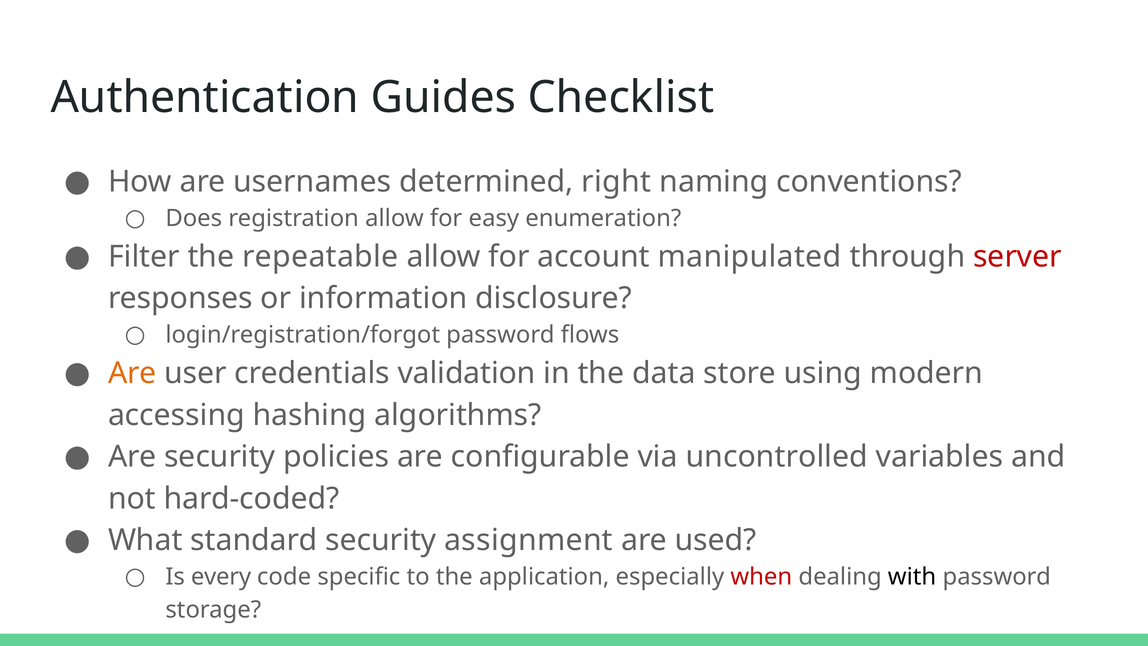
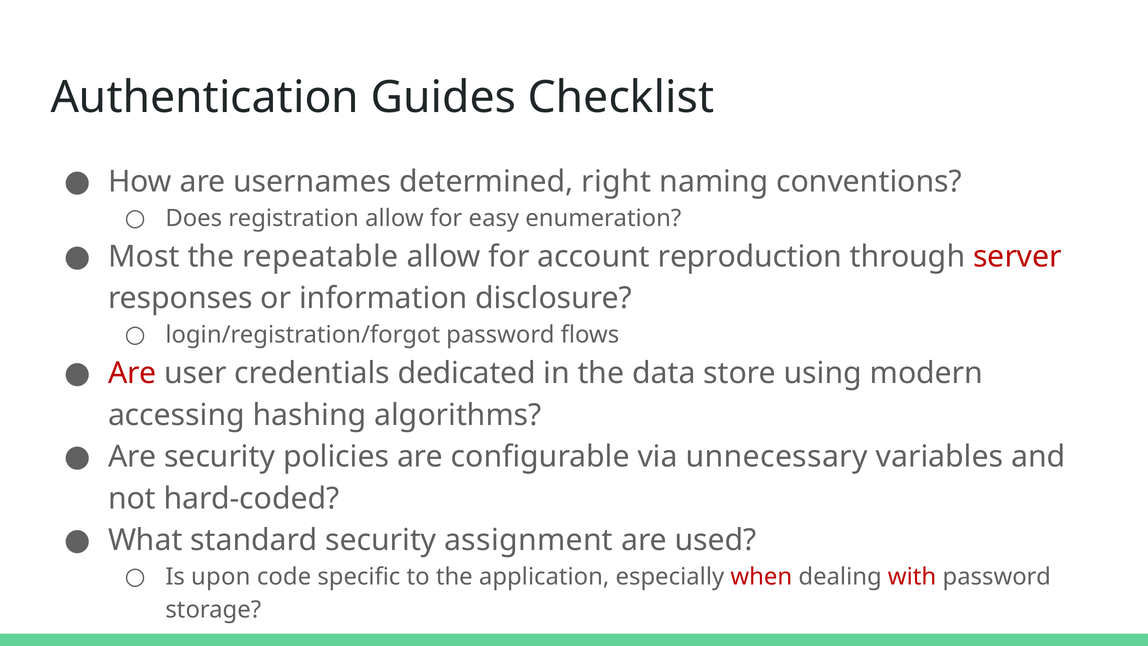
Filter: Filter -> Most
manipulated: manipulated -> reproduction
Are at (132, 373) colour: orange -> red
validation: validation -> dedicated
uncontrolled: uncontrolled -> unnecessary
every: every -> upon
with colour: black -> red
